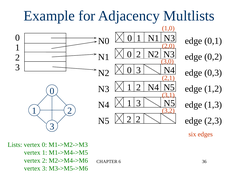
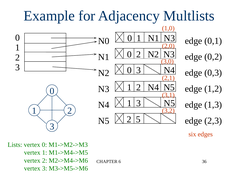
2 2: 2 -> 5
